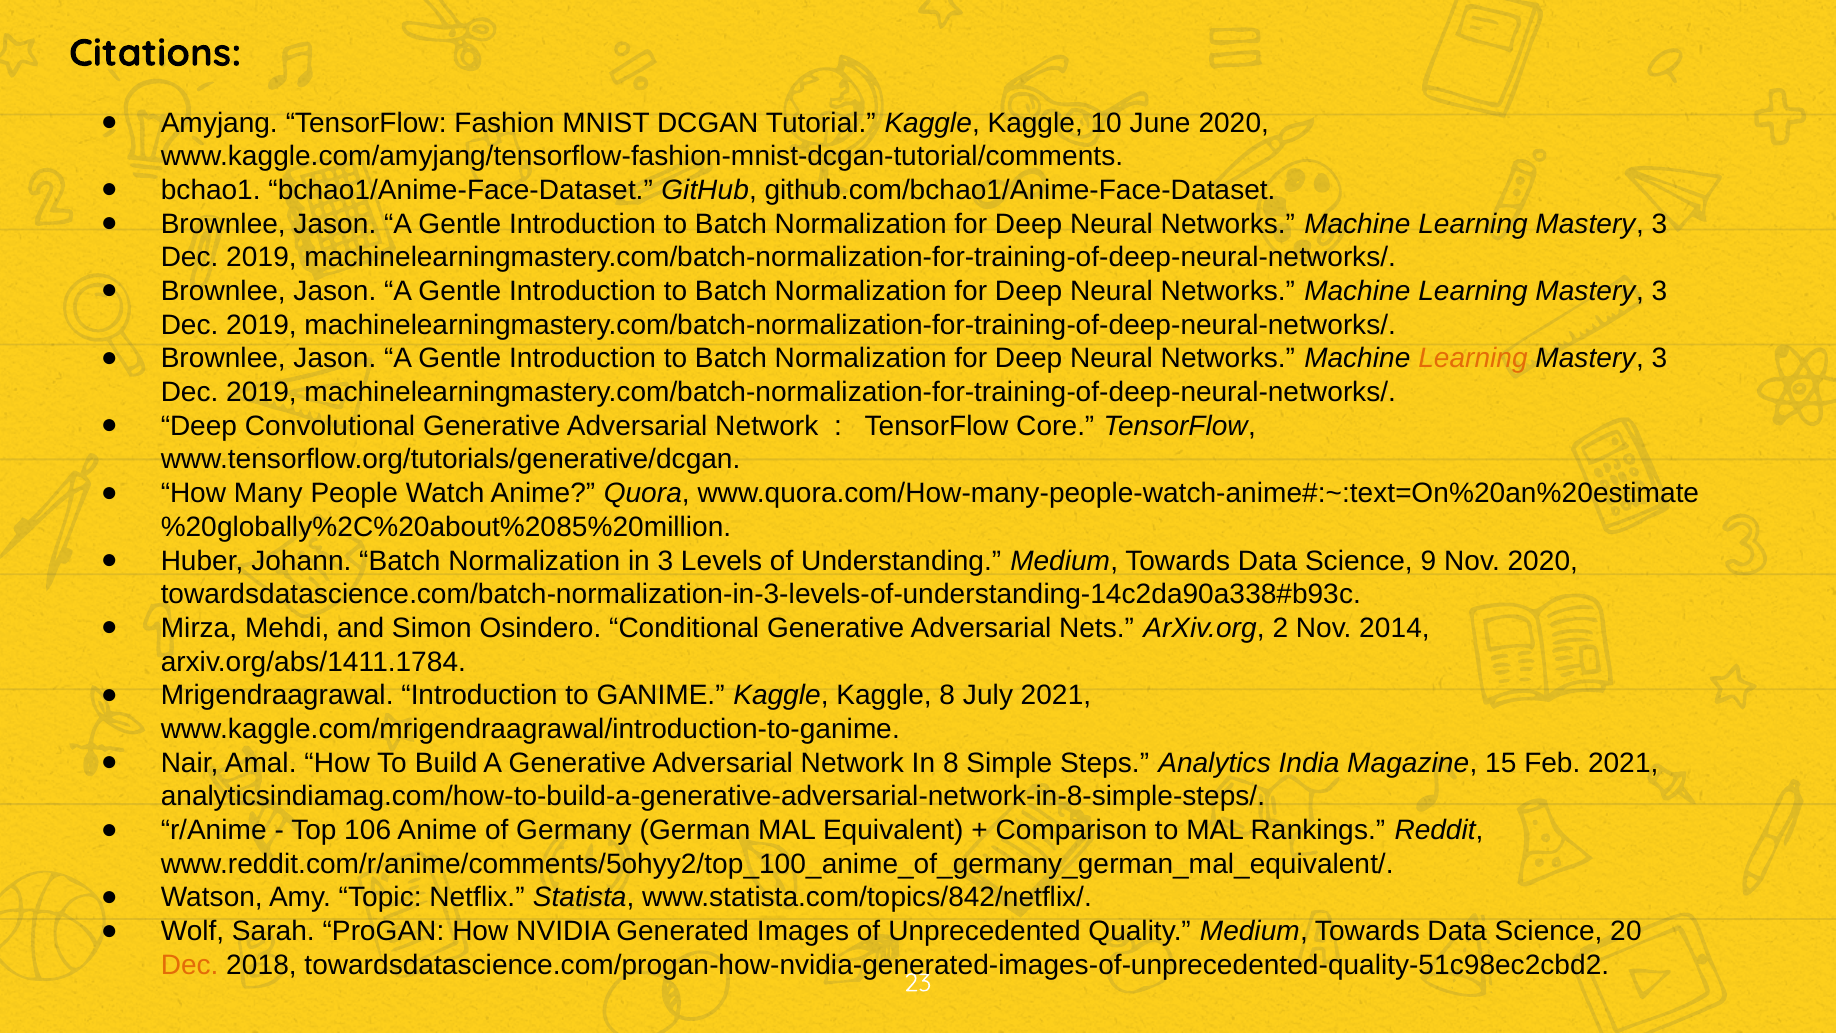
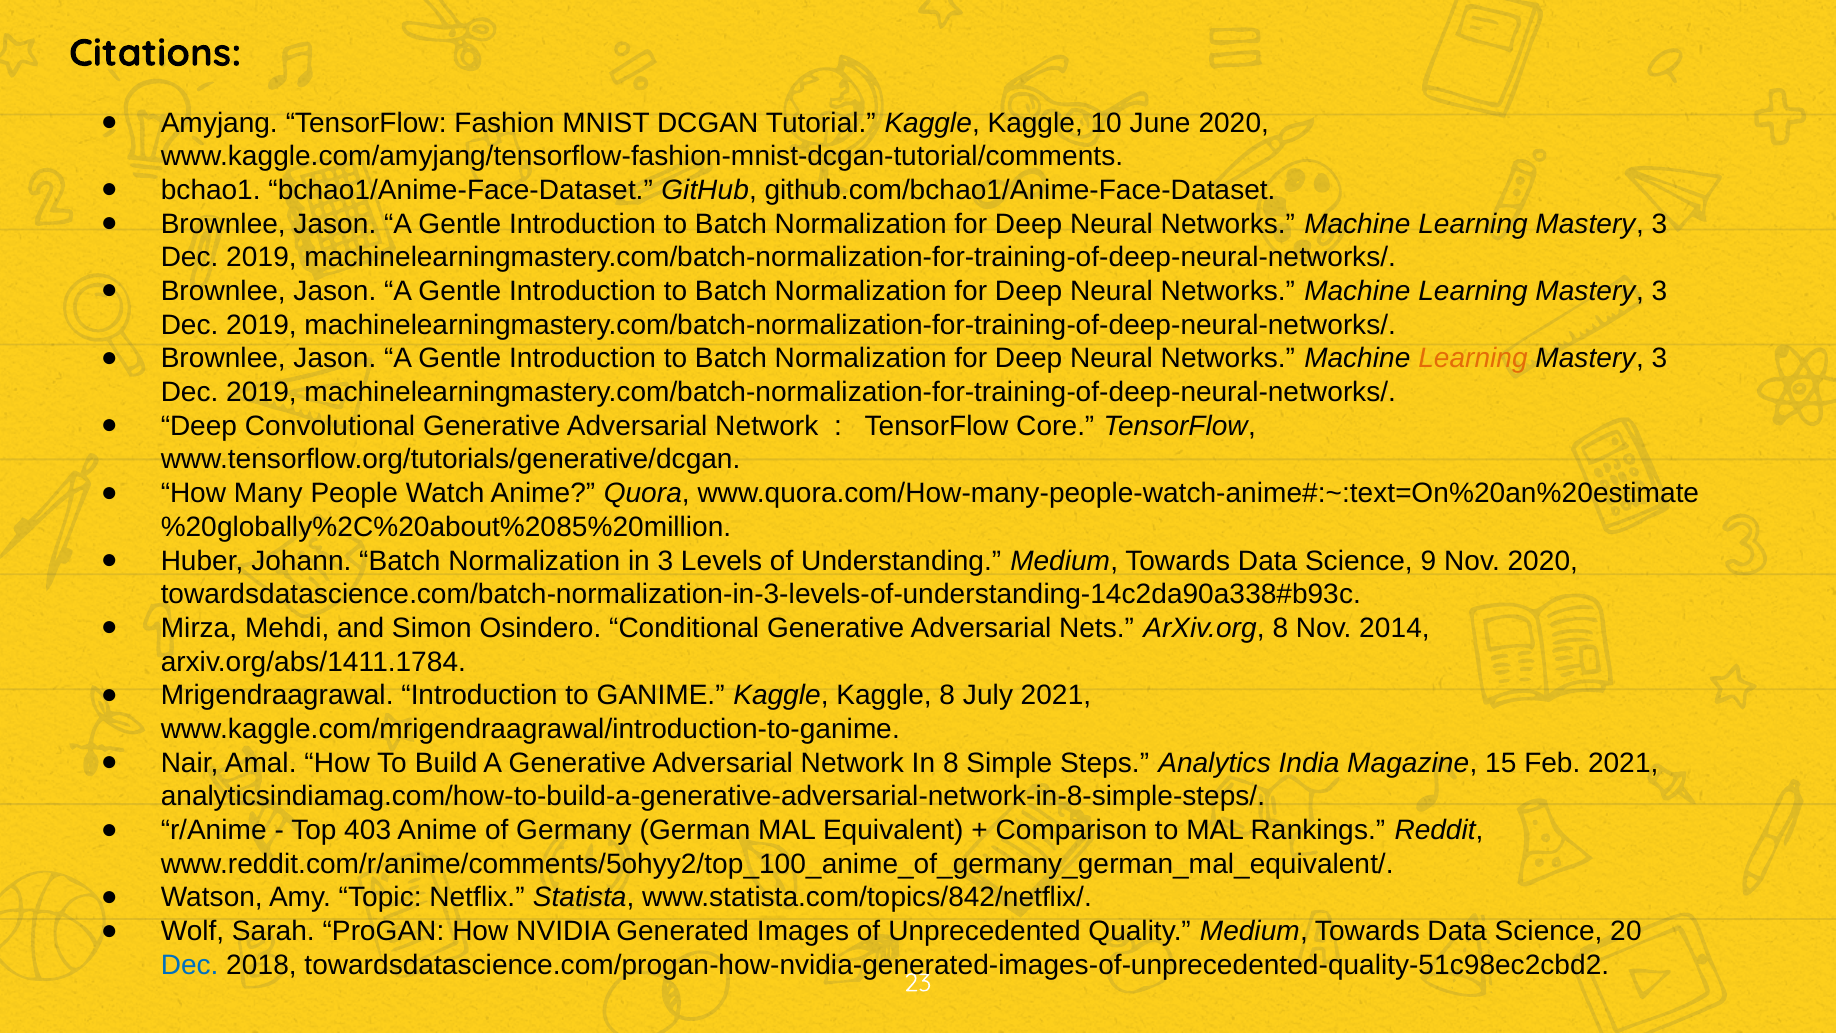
ArXiv.org 2: 2 -> 8
106: 106 -> 403
Dec at (190, 965) colour: orange -> blue
